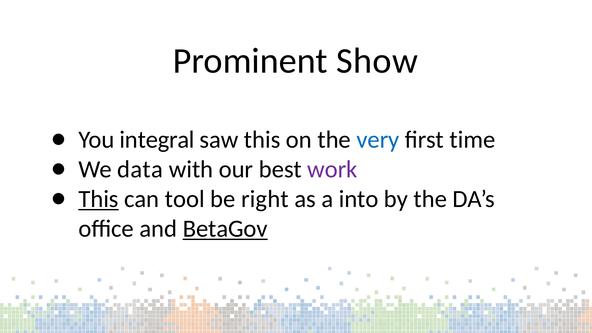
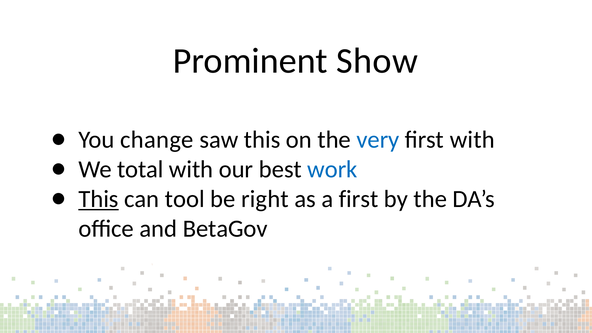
integral: integral -> change
first time: time -> with
data: data -> total
work colour: purple -> blue
a into: into -> first
BetaGov underline: present -> none
